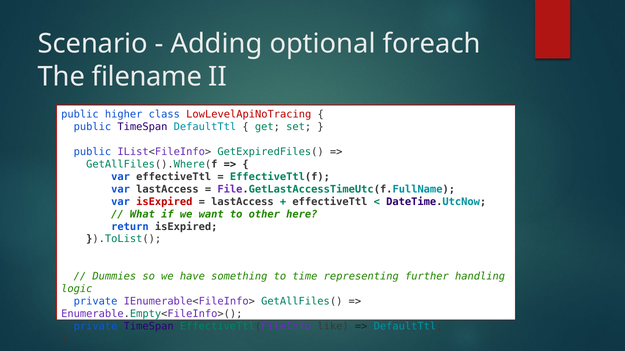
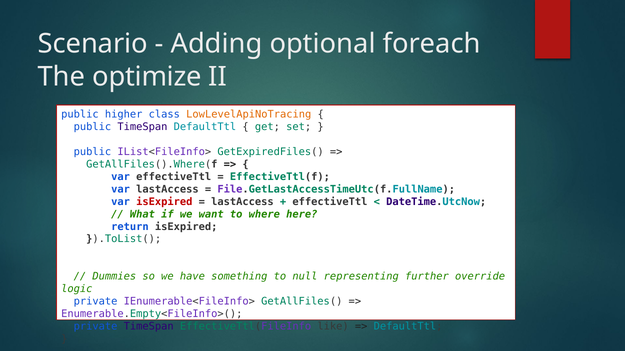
filename: filename -> optimize
LowLevelApiNoTracing colour: red -> orange
other: other -> where
time: time -> null
handling: handling -> override
